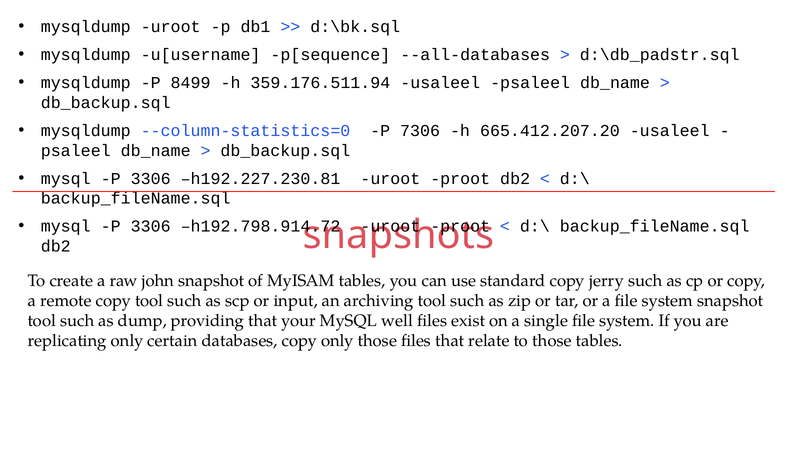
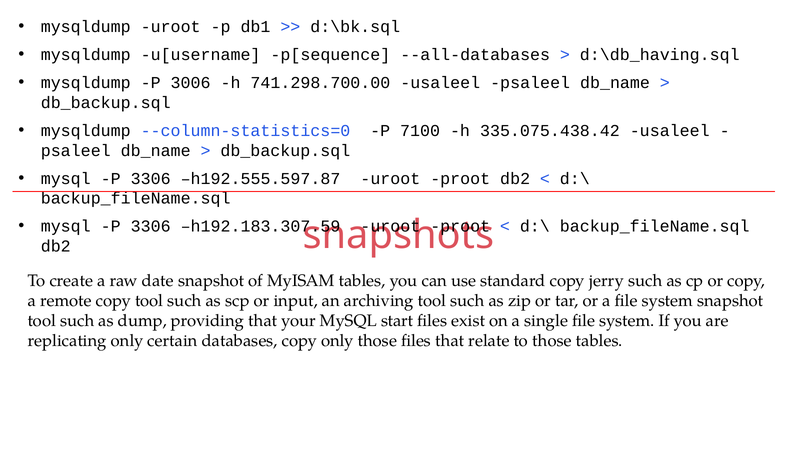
d:\db_padstr.sql: d:\db_padstr.sql -> d:\db_having.sql
8499: 8499 -> 3006
359.176.511.94: 359.176.511.94 -> 741.298.700.00
7306: 7306 -> 7100
665.412.207.20: 665.412.207.20 -> 335.075.438.42
h192.227.230.81: h192.227.230.81 -> h192.555.597.87
h192.798.914.72: h192.798.914.72 -> h192.183.307.59
john: john -> date
well: well -> start
